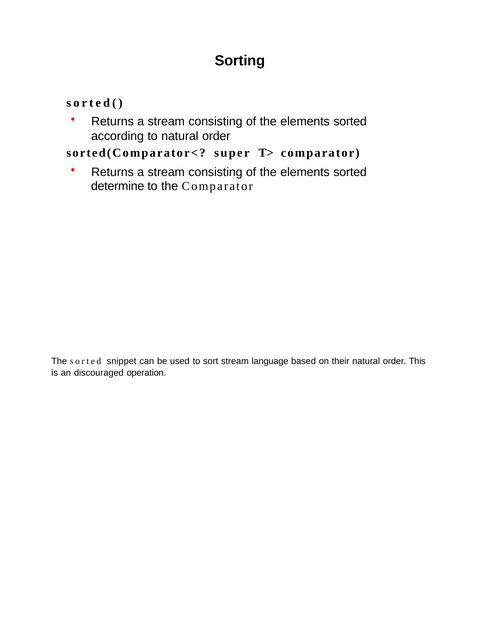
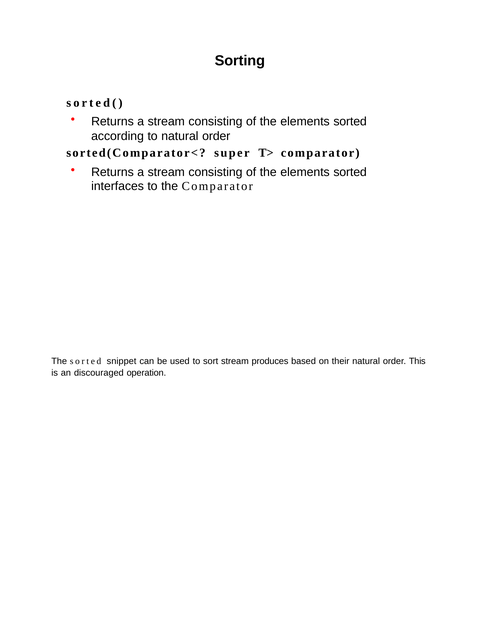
determine: determine -> interfaces
language: language -> produces
